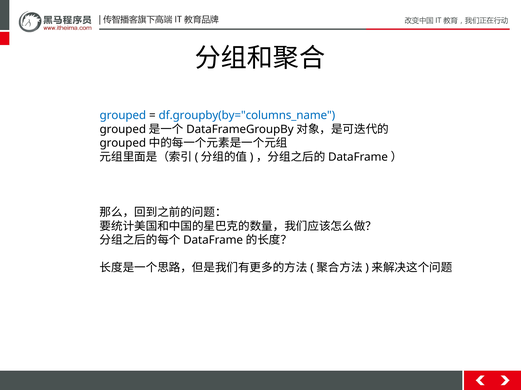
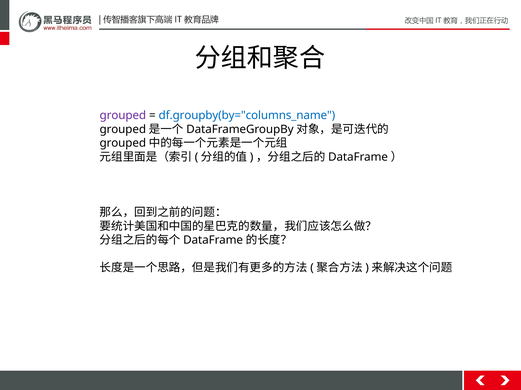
grouped colour: blue -> purple
